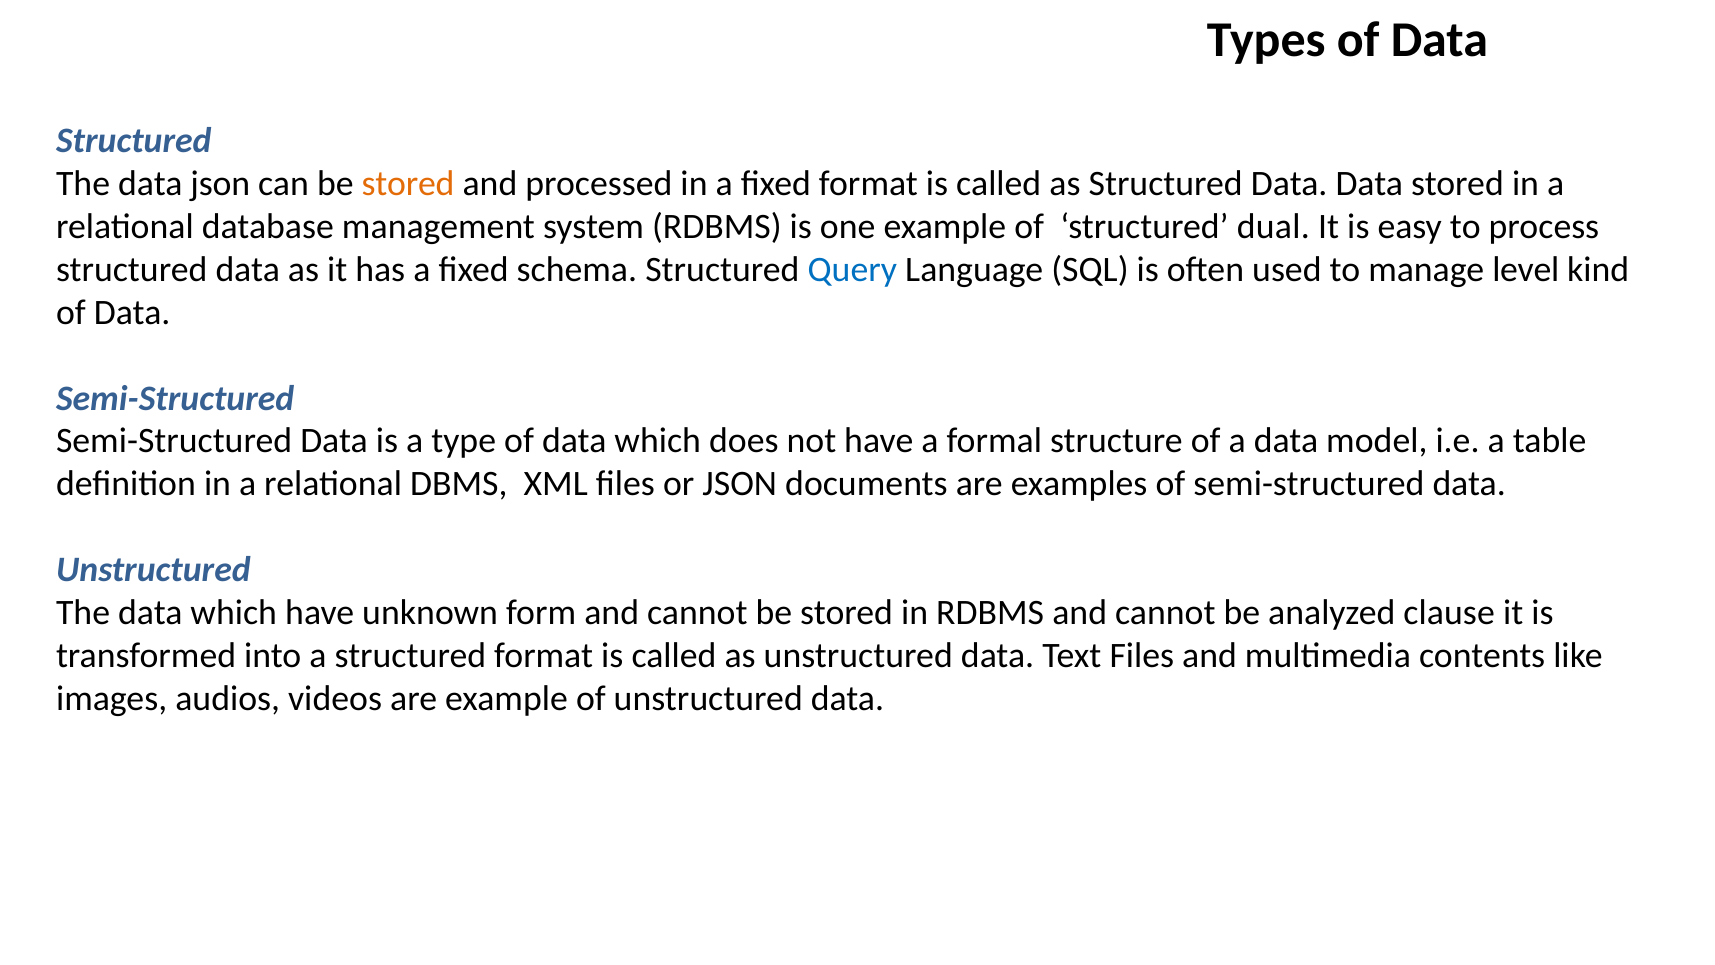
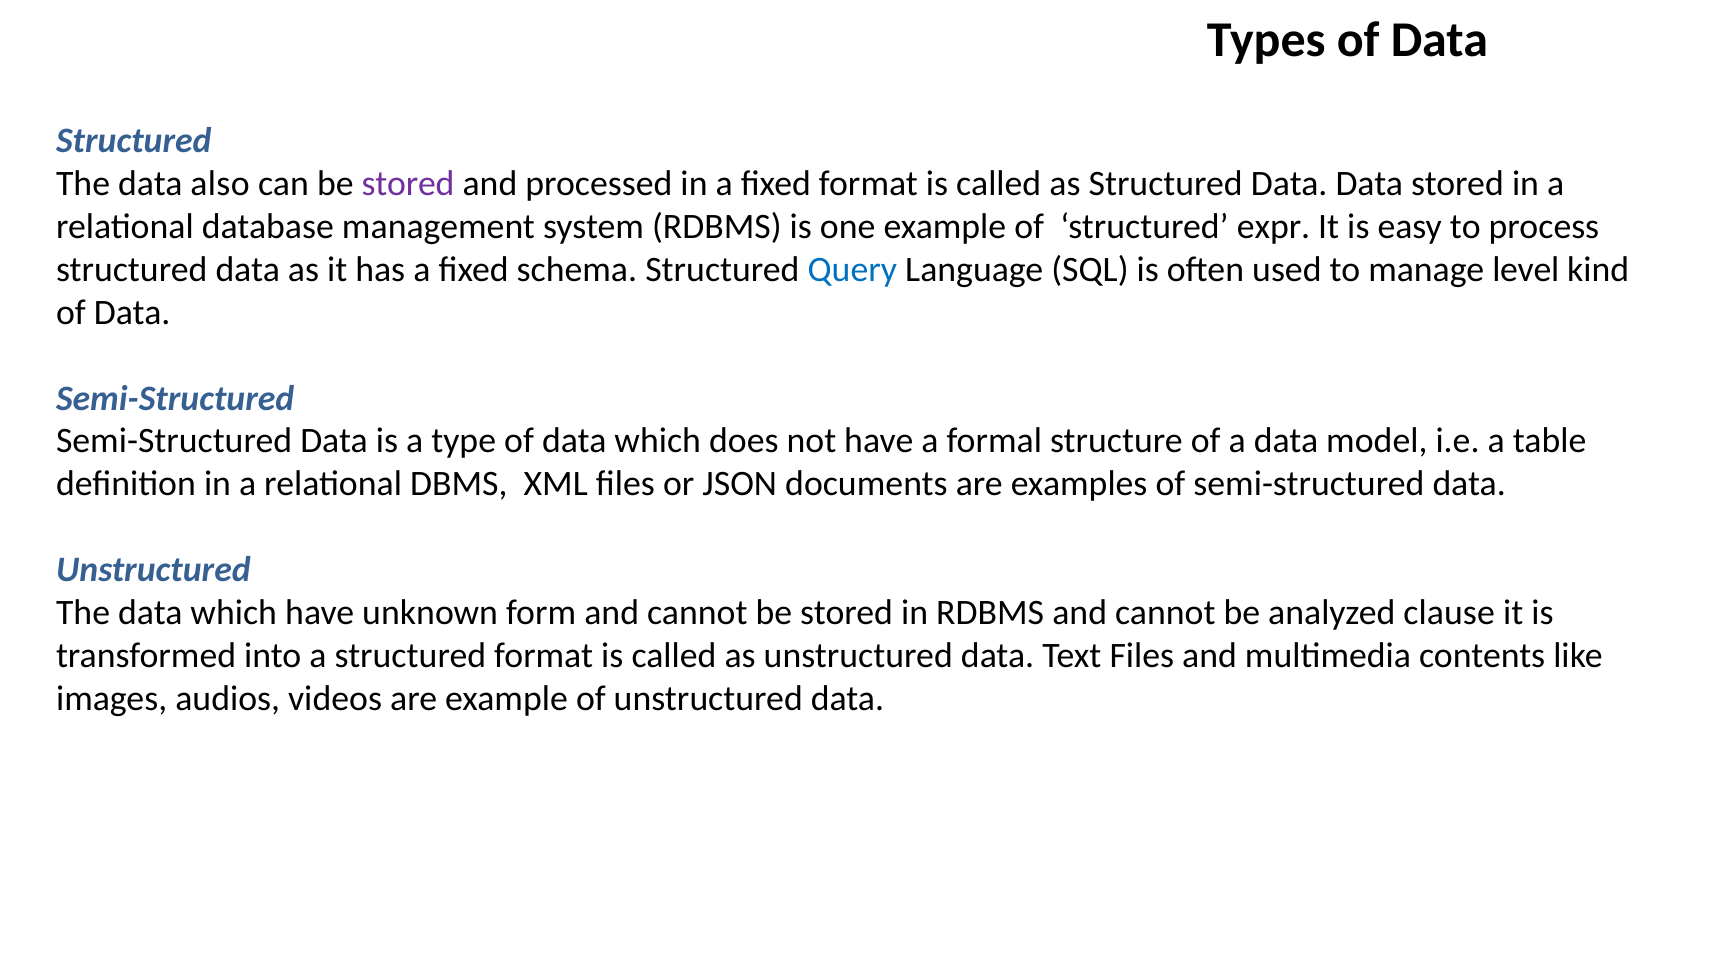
data json: json -> also
stored at (408, 184) colour: orange -> purple
dual: dual -> expr
